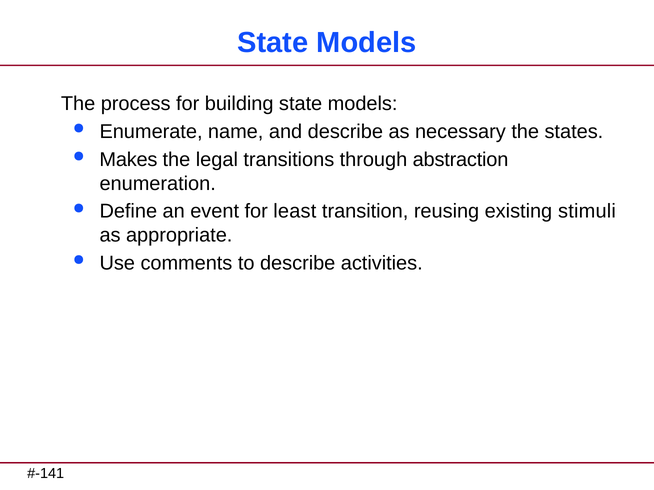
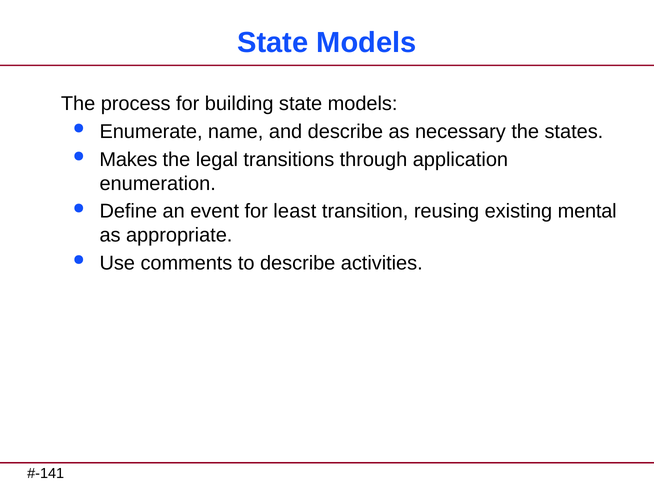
abstraction: abstraction -> application
stimuli: stimuli -> mental
